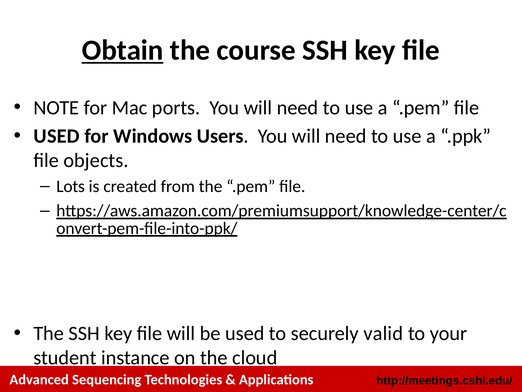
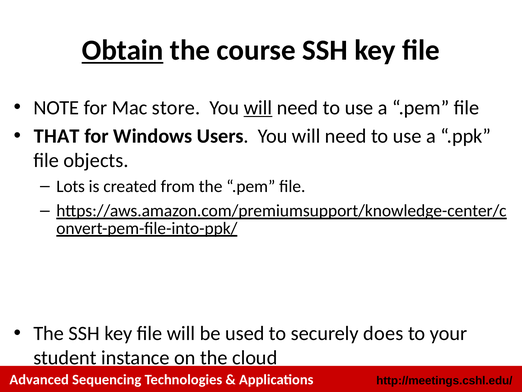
ports: ports -> store
will at (258, 108) underline: none -> present
USED at (57, 136): USED -> THAT
valid: valid -> does
